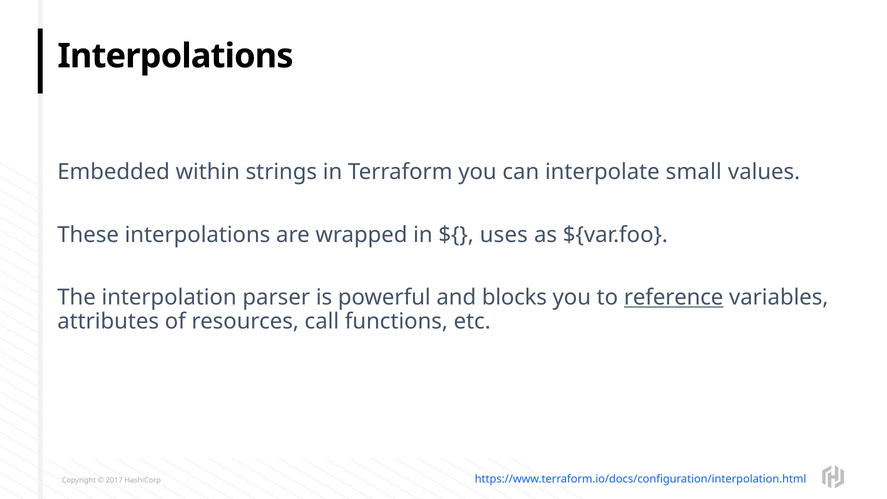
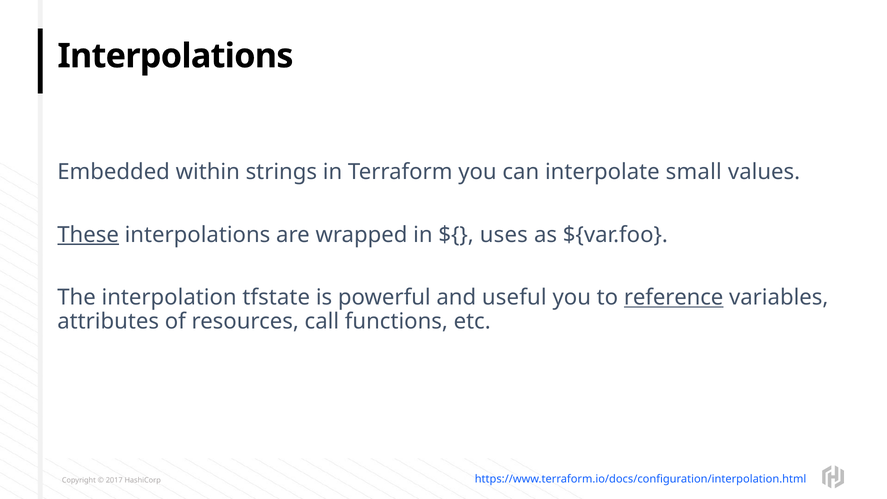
These underline: none -> present
parser: parser -> tfstate
blocks: blocks -> useful
